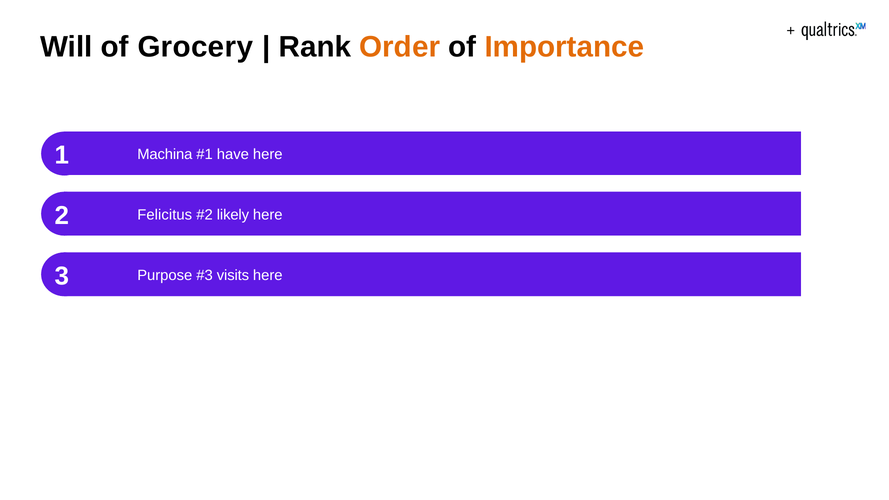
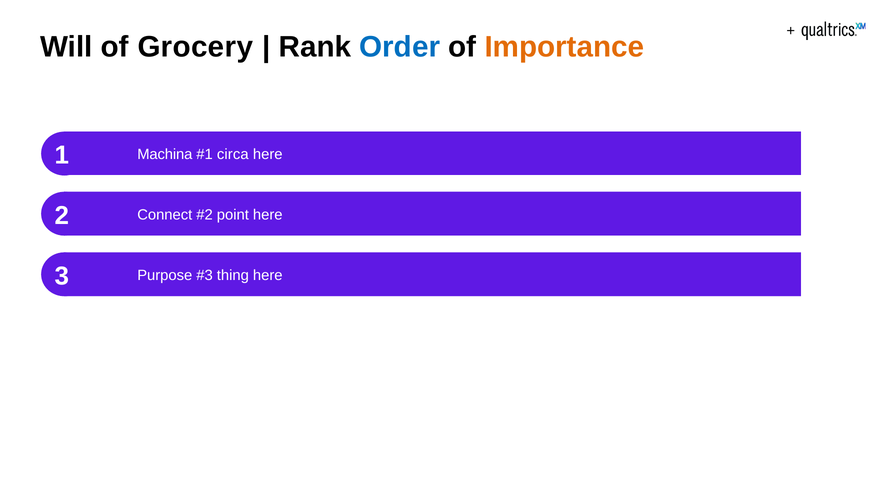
Order colour: orange -> blue
have: have -> circa
Felicitus: Felicitus -> Connect
likely: likely -> point
visits: visits -> thing
